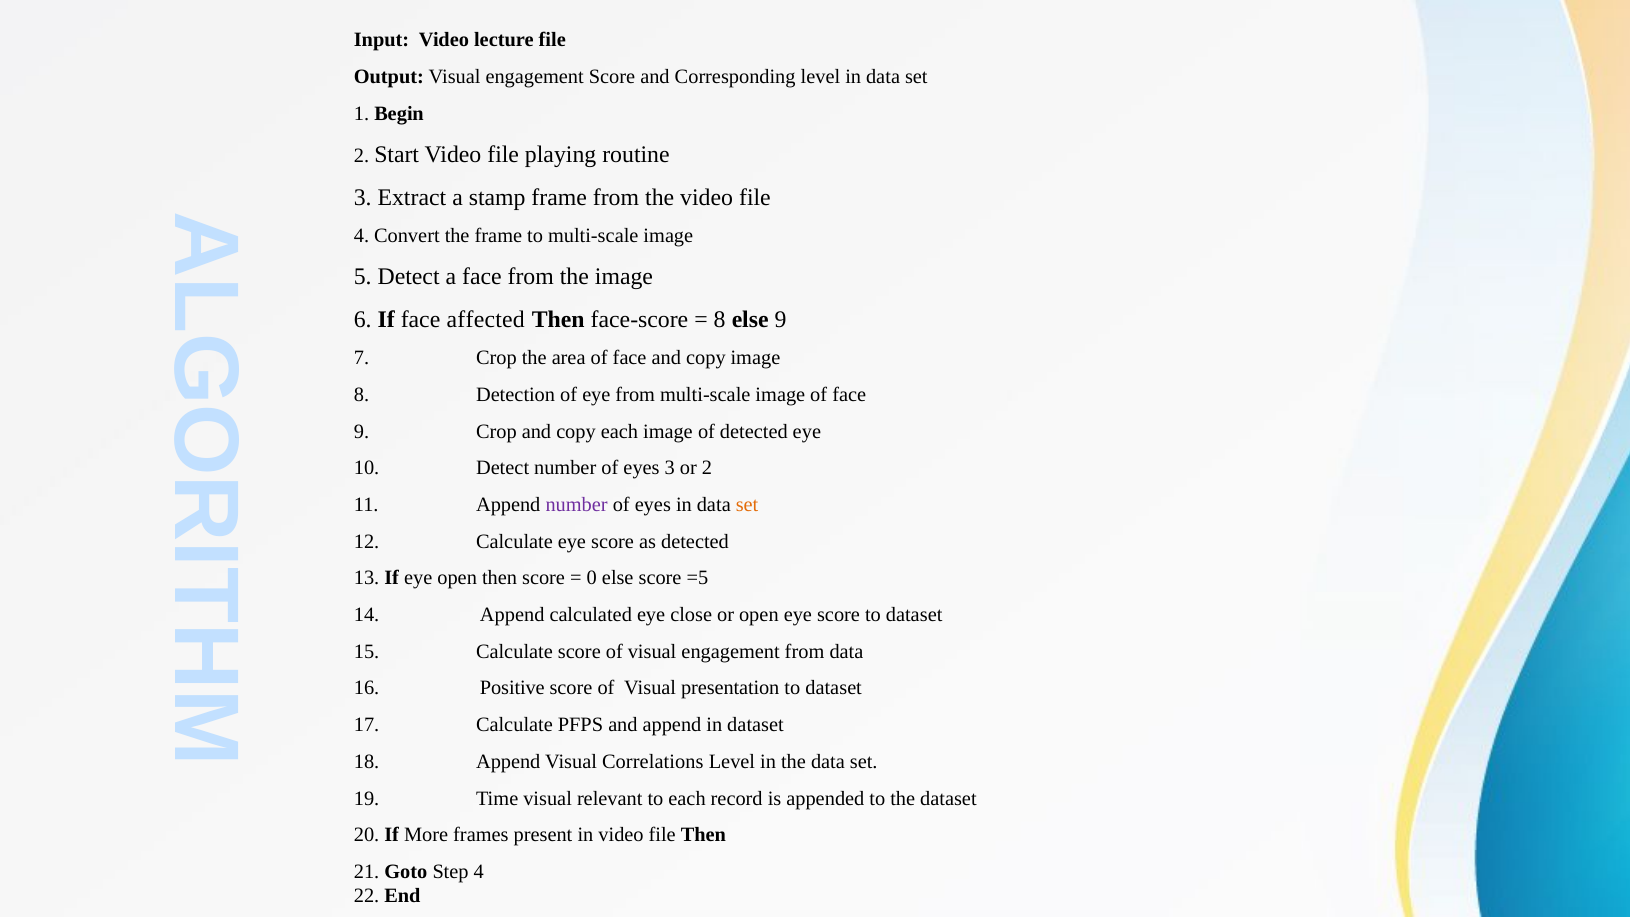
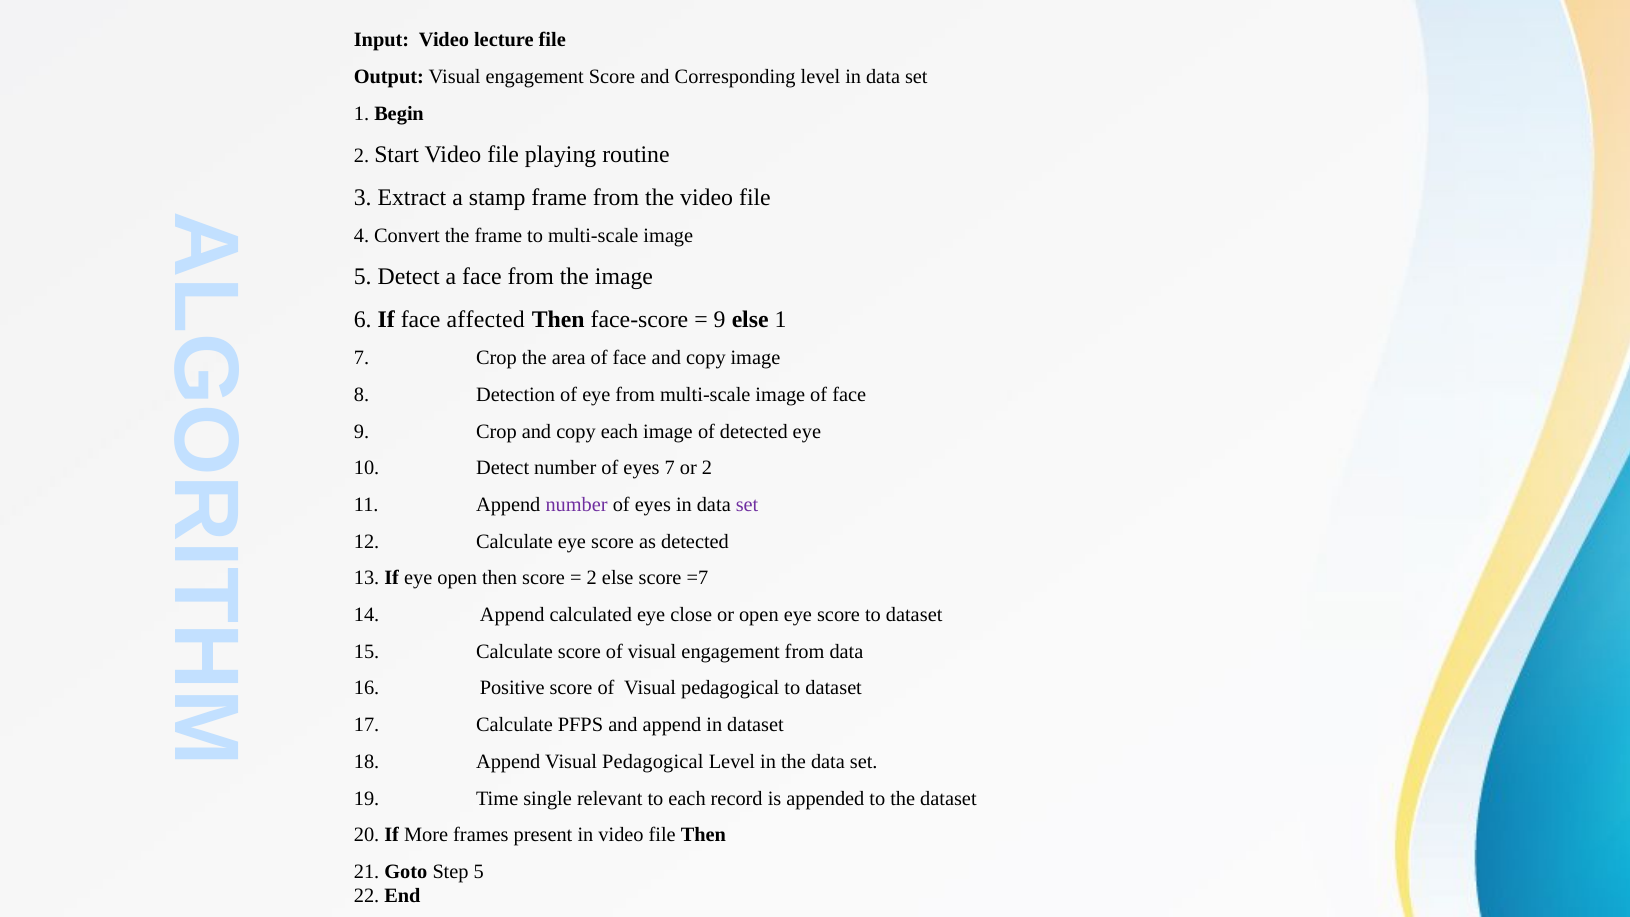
8 at (720, 320): 8 -> 9
else 9: 9 -> 1
eyes 3: 3 -> 7
set at (747, 505) colour: orange -> purple
0 at (592, 578): 0 -> 2
=5: =5 -> =7
of Visual presentation: presentation -> pedagogical
Append Visual Correlations: Correlations -> Pedagogical
Time visual: visual -> single
Step 4: 4 -> 5
